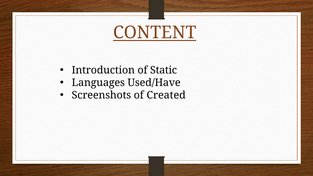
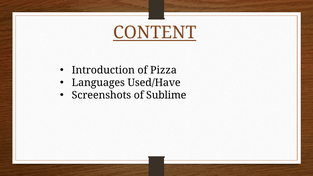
Static: Static -> Pizza
Created: Created -> Sublime
